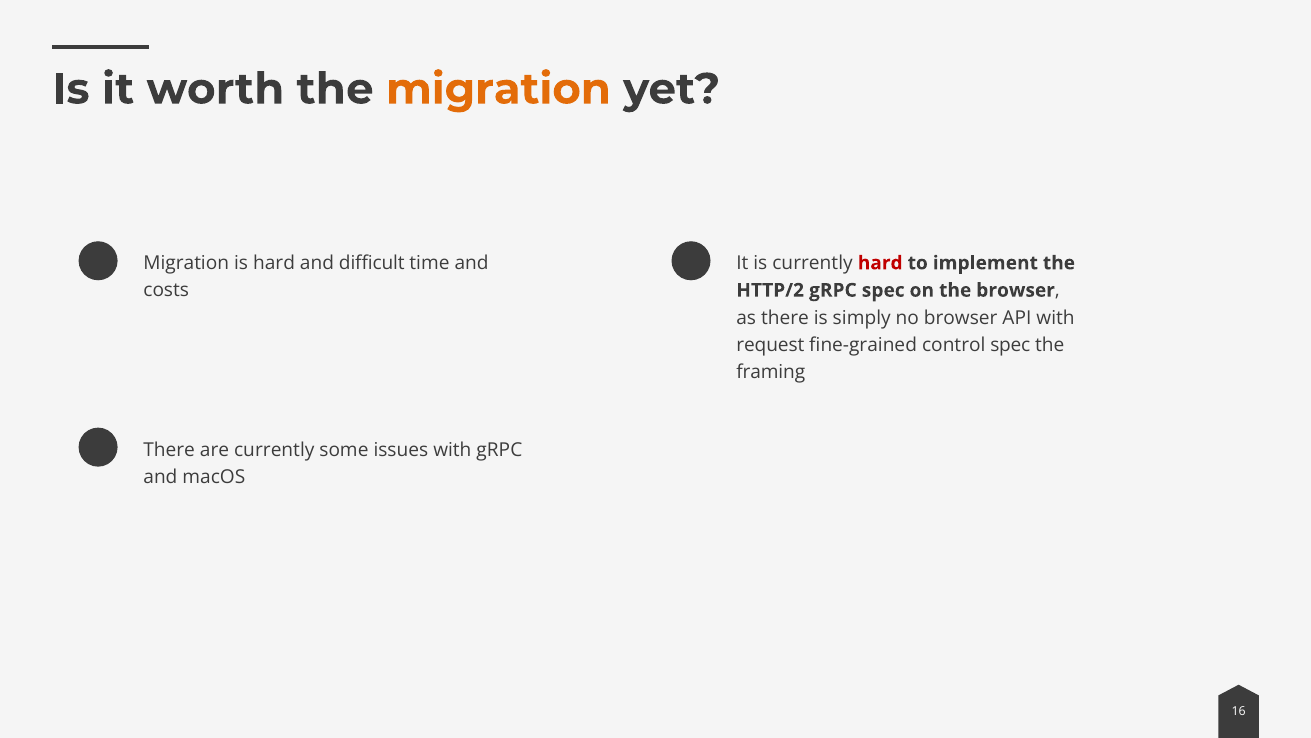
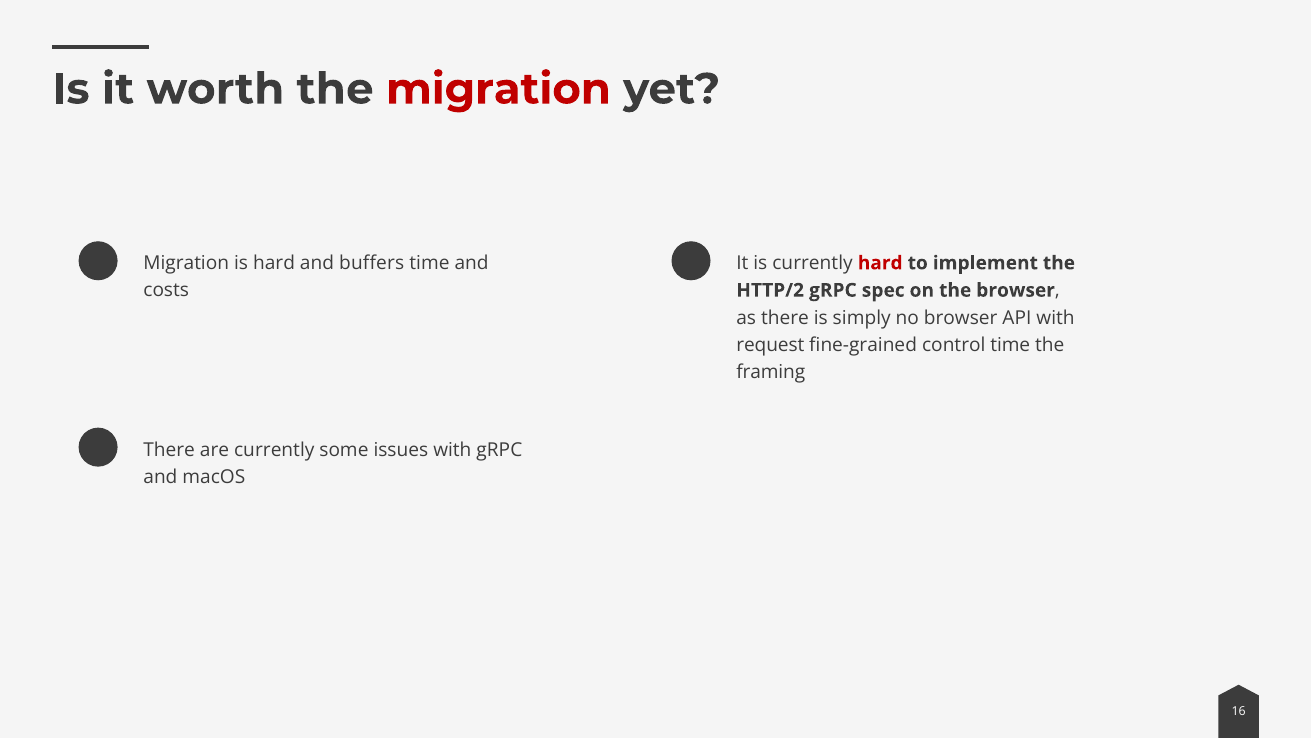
migration at (498, 89) colour: orange -> red
difficult: difficult -> buffers
control spec: spec -> time
